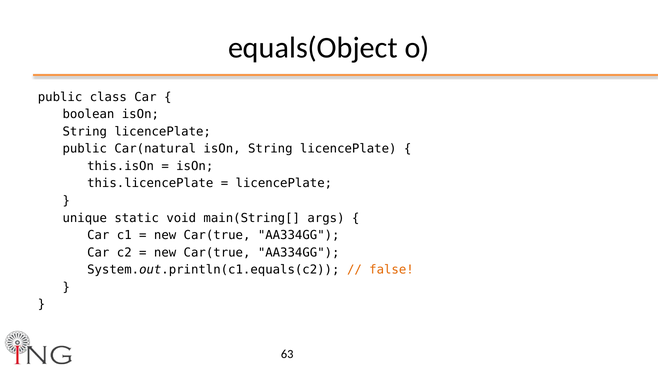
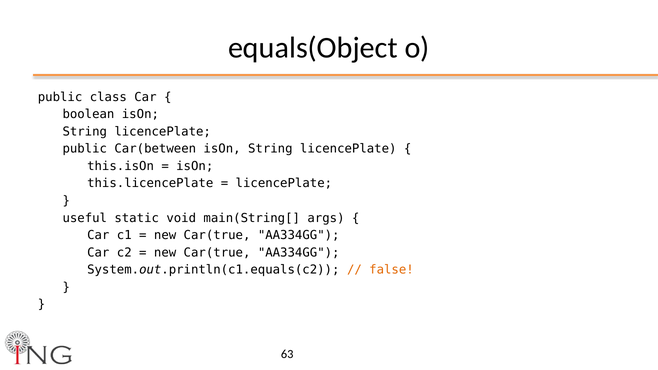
Car(natural: Car(natural -> Car(between
unique: unique -> useful
